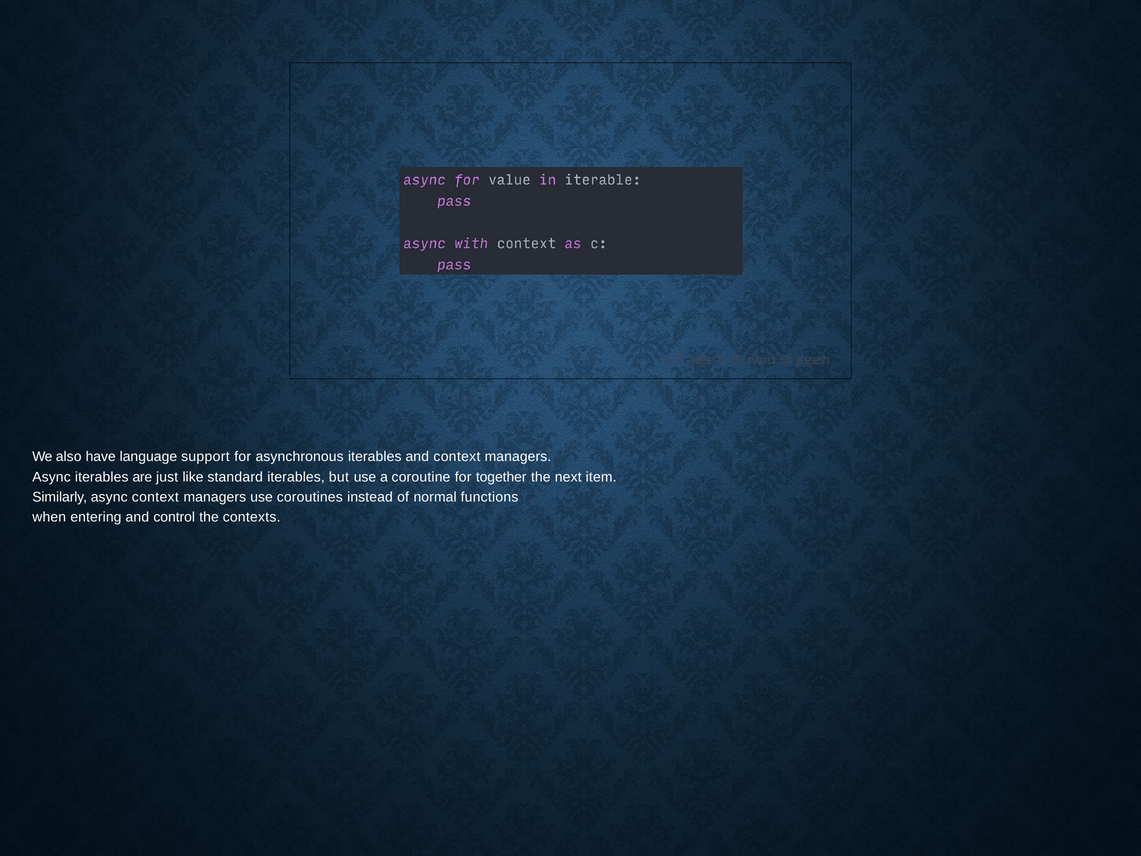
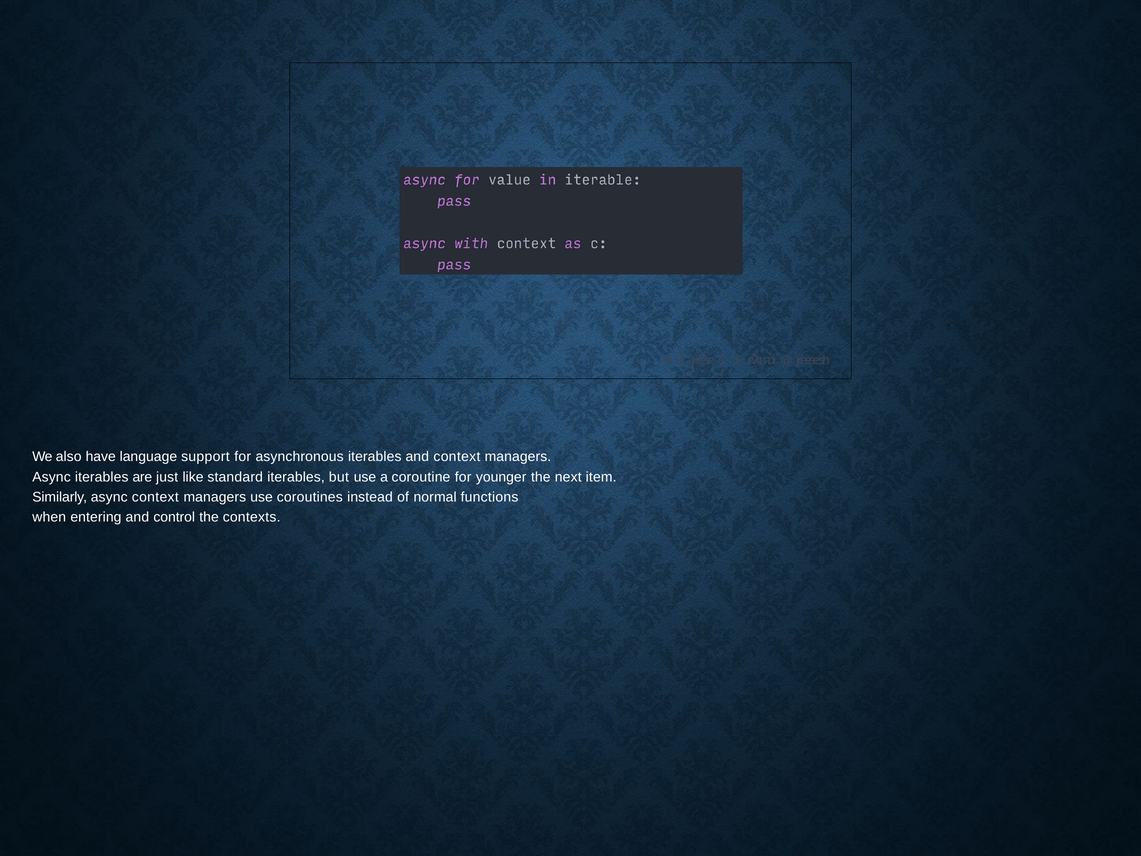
together: together -> younger
